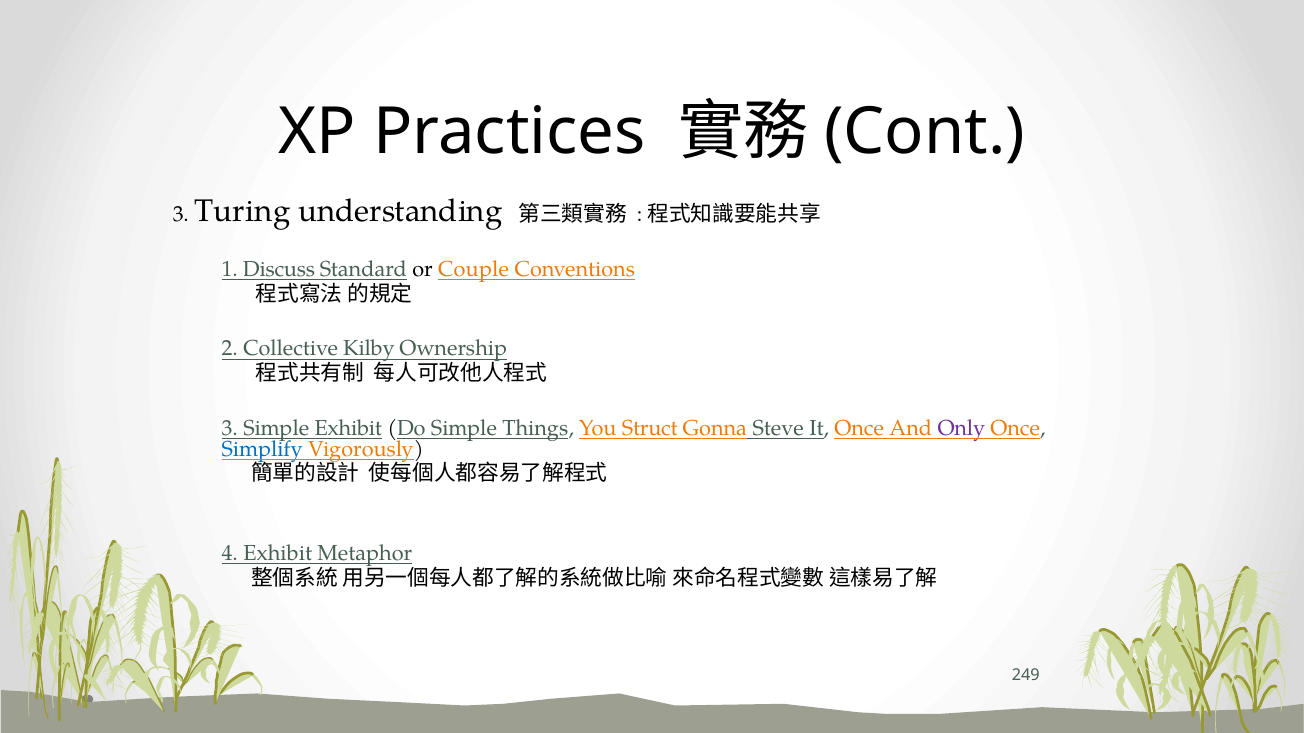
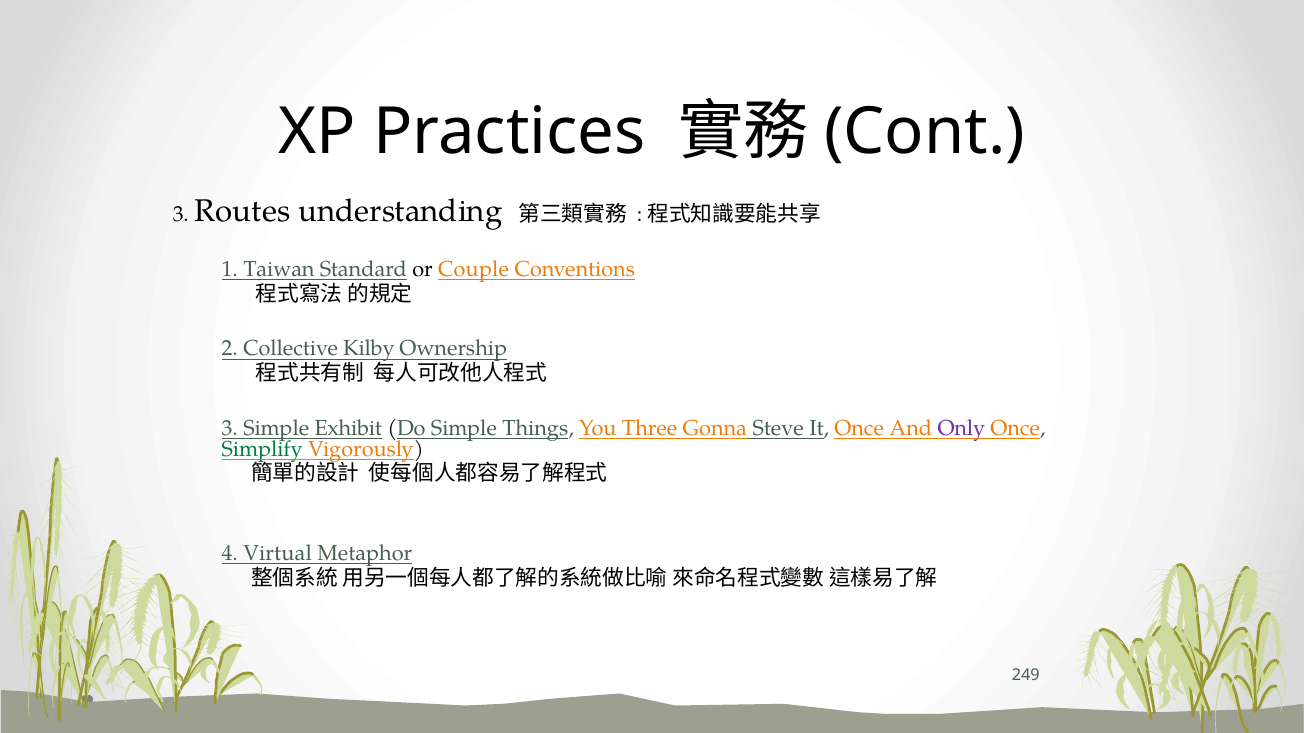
Turing: Turing -> Routes
Discuss: Discuss -> Taiwan
Struct: Struct -> Three
Simplify colour: blue -> green
4 Exhibit: Exhibit -> Virtual
